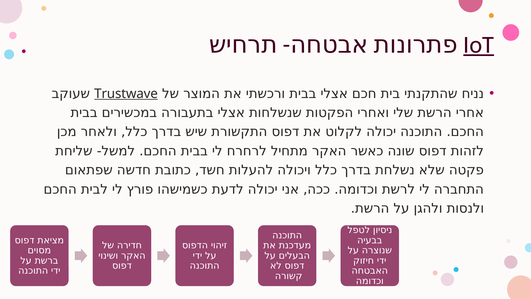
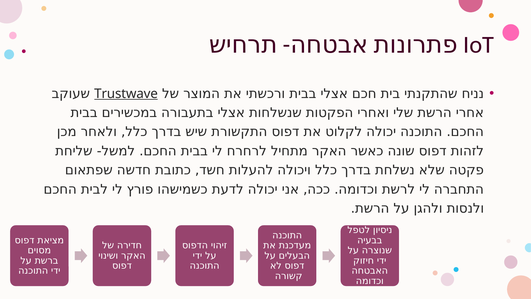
IoT underline: present -> none
